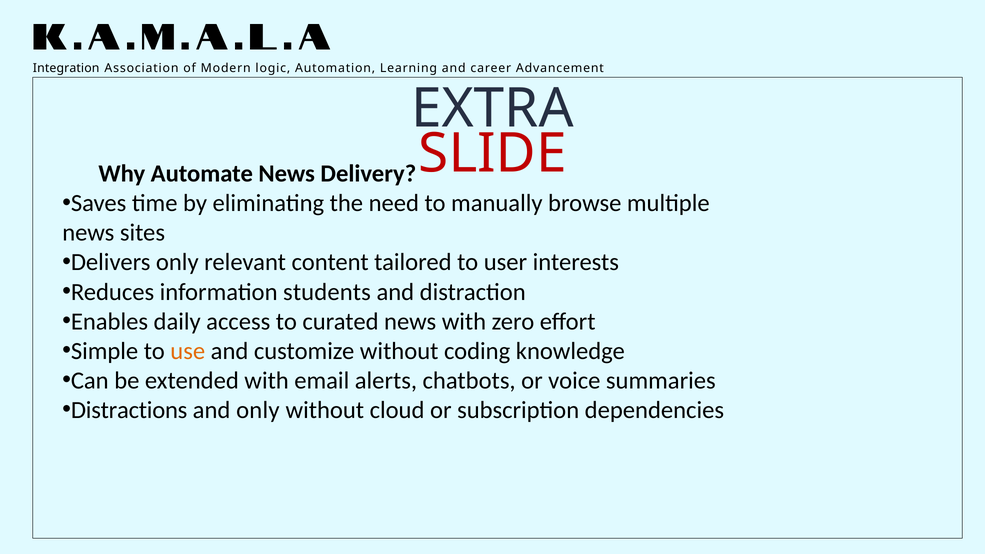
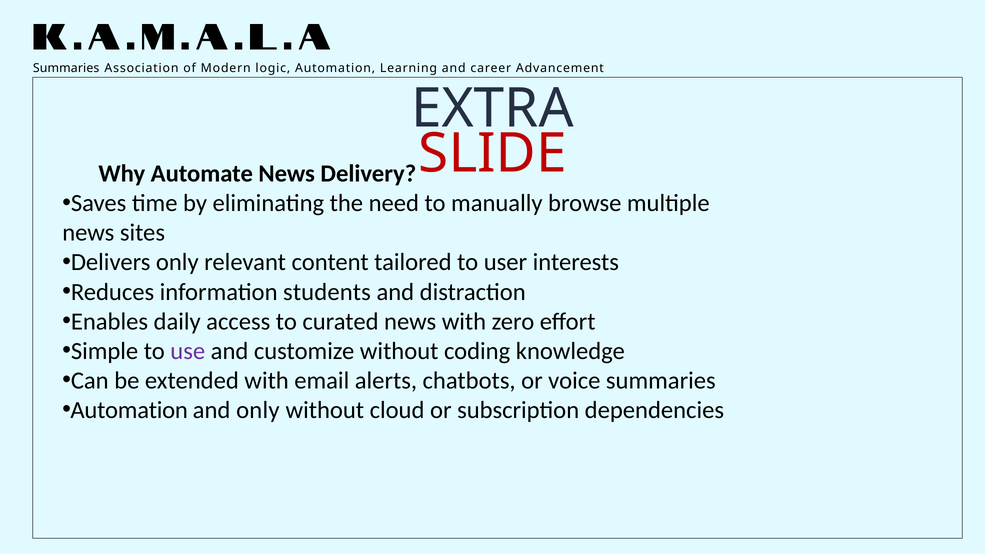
Integration at (66, 68): Integration -> Summaries
use colour: orange -> purple
Distractions at (129, 410): Distractions -> Automation
